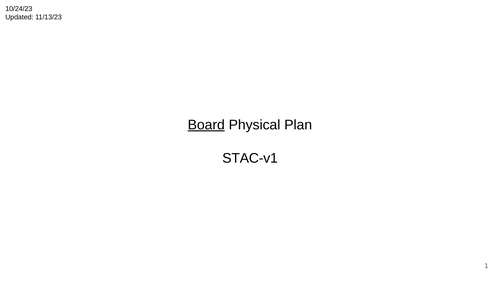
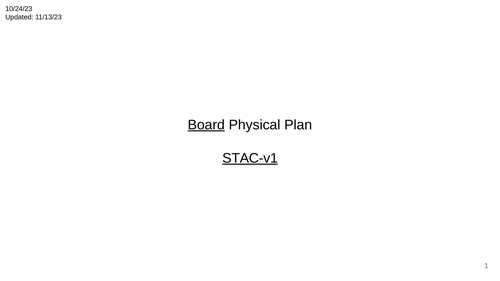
STAC-v1 underline: none -> present
